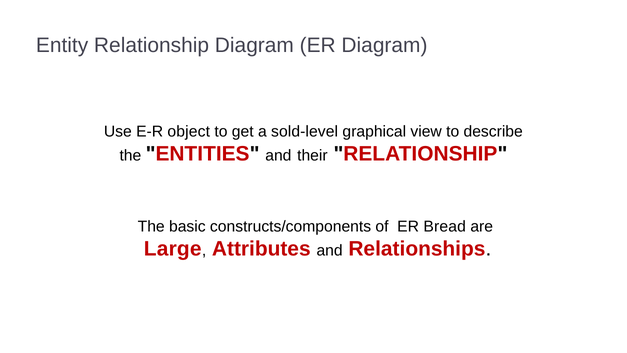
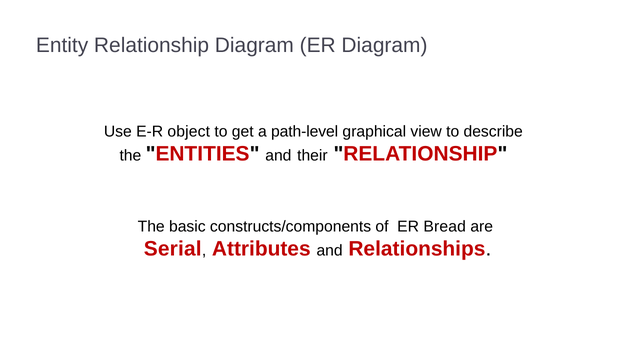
sold-level: sold-level -> path-level
Large: Large -> Serial
